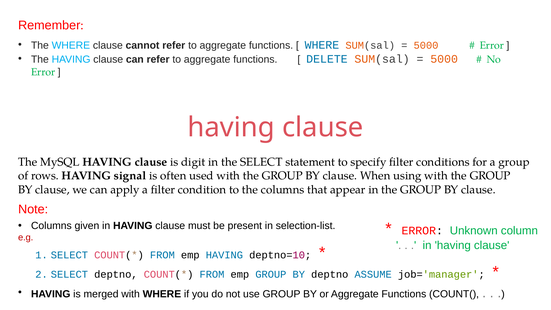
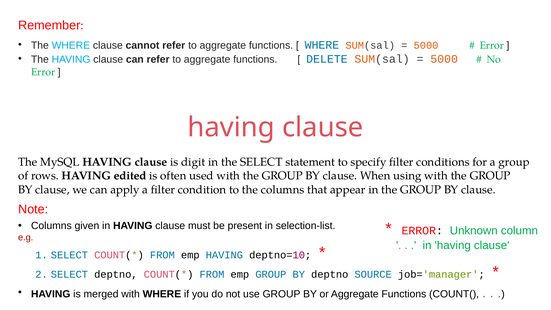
signal: signal -> edited
ASSUME: ASSUME -> SOURCE
